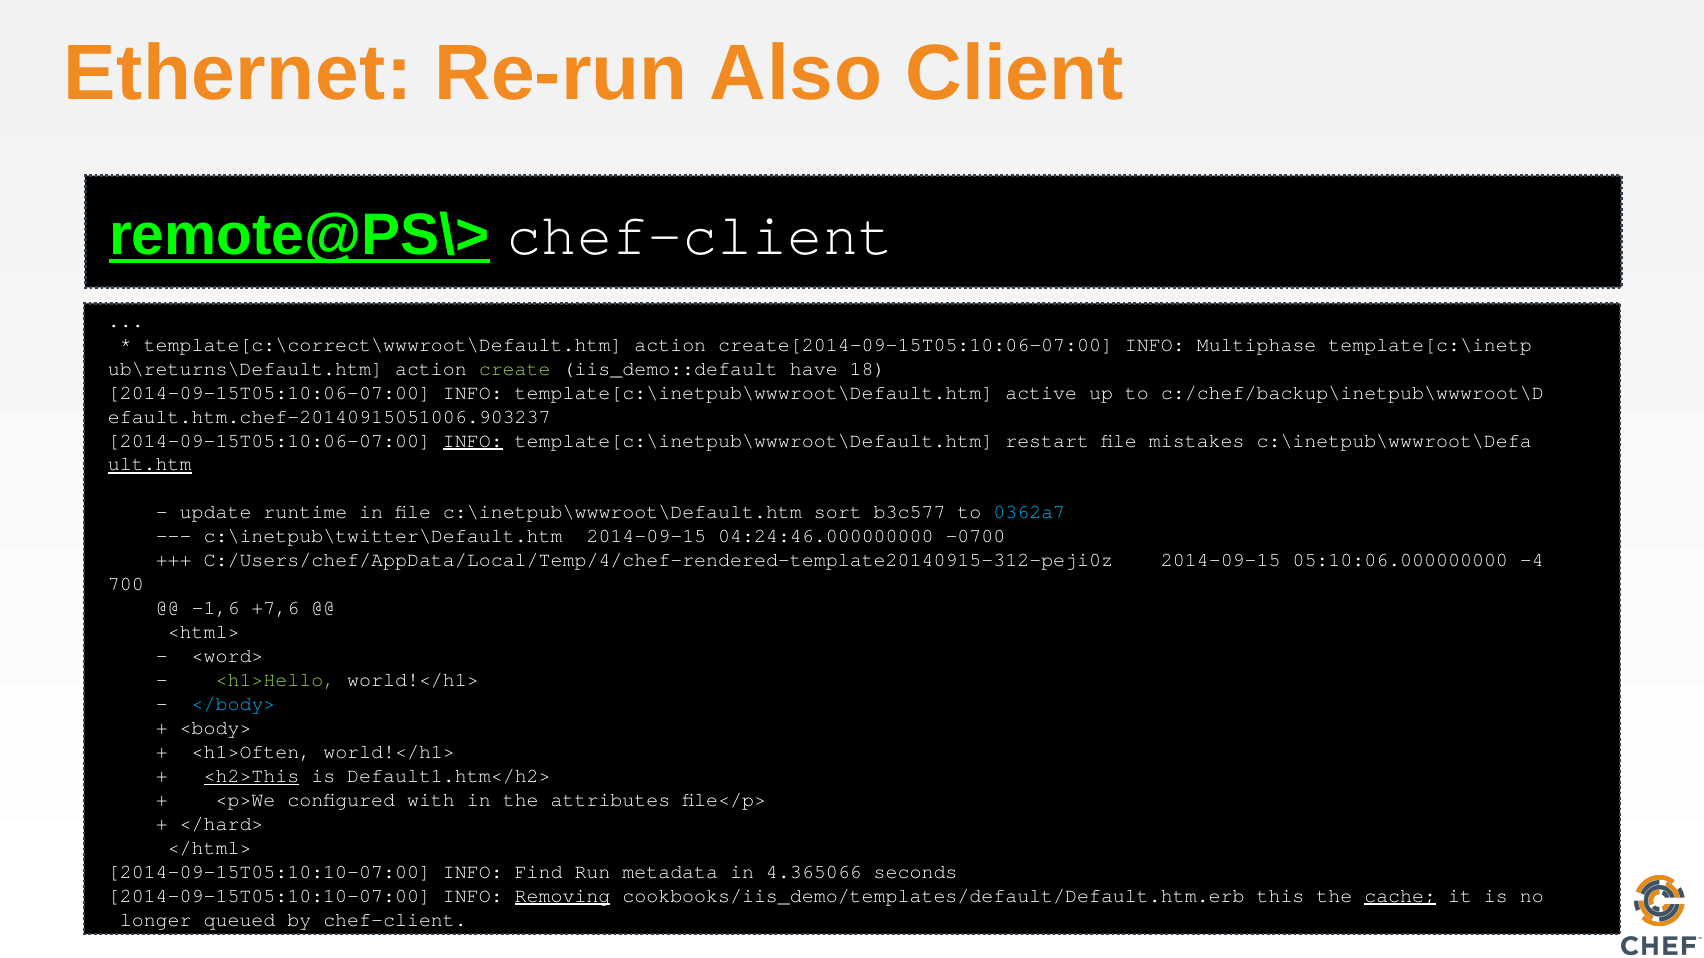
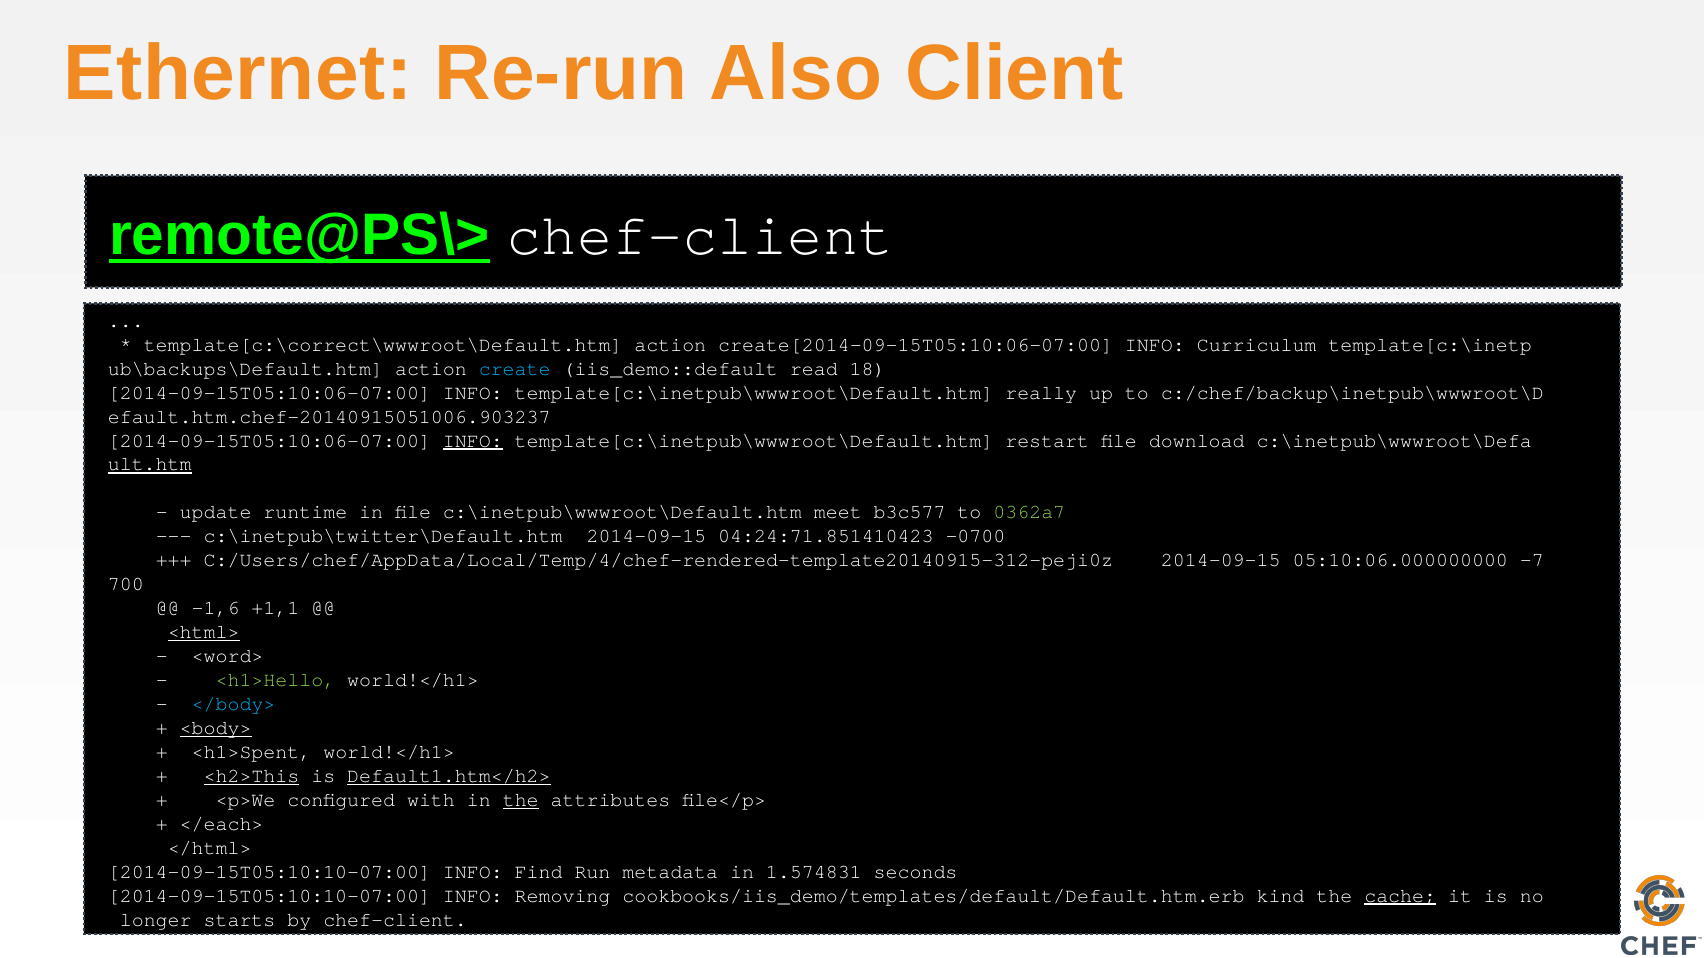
Multiphase: Multiphase -> Curriculum
ub\returns\Default.htm: ub\returns\Default.htm -> ub\backups\Default.htm
create colour: light green -> light blue
have: have -> read
active: active -> really
mistakes: mistakes -> download
sort: sort -> meet
0362a7 colour: light blue -> light green
04:24:46.000000000: 04:24:46.000000000 -> 04:24:71.851410423
-4: -4 -> -7
+7,6: +7,6 -> +1,1
<html> underline: none -> present
<body> underline: none -> present
<h1>Often: <h1>Often -> <h1>Spent
Default1.htm</h2> underline: none -> present
the at (521, 800) underline: none -> present
</hard>: </hard> -> </each>
4.365066: 4.365066 -> 1.574831
Removing underline: present -> none
this: this -> kind
queued: queued -> starts
